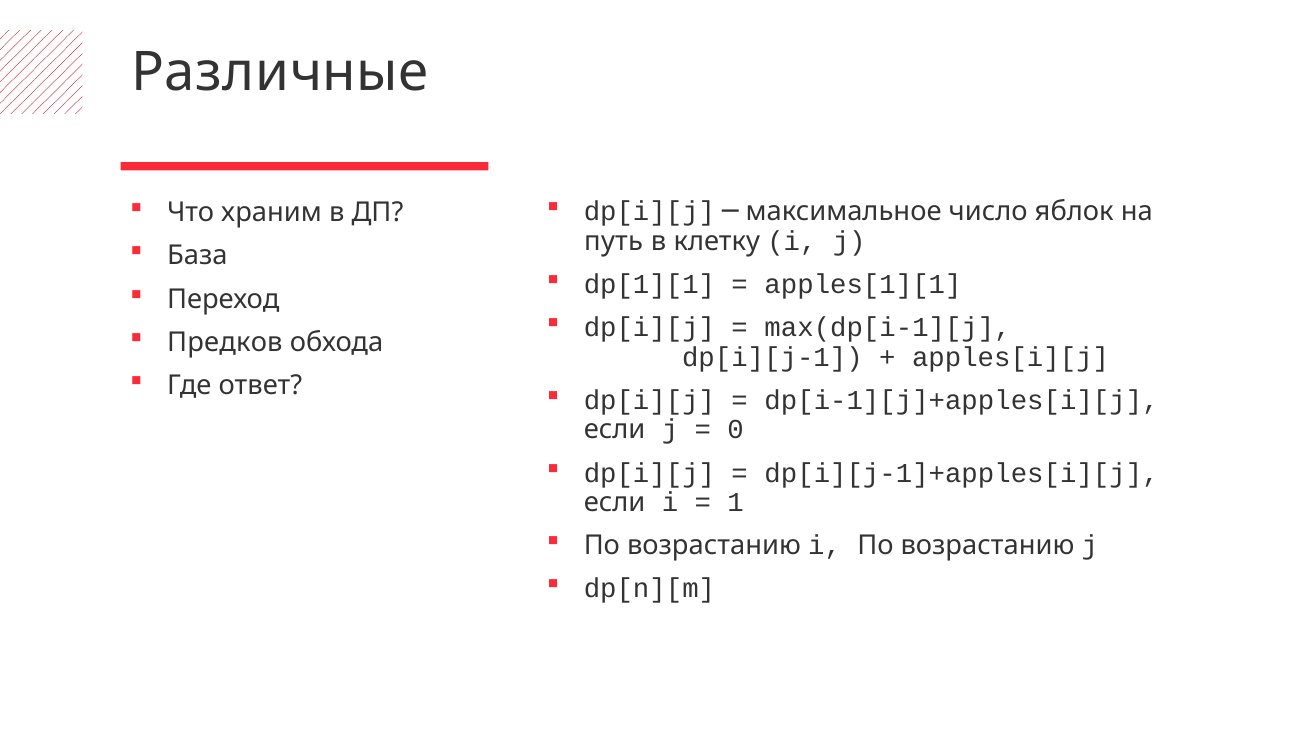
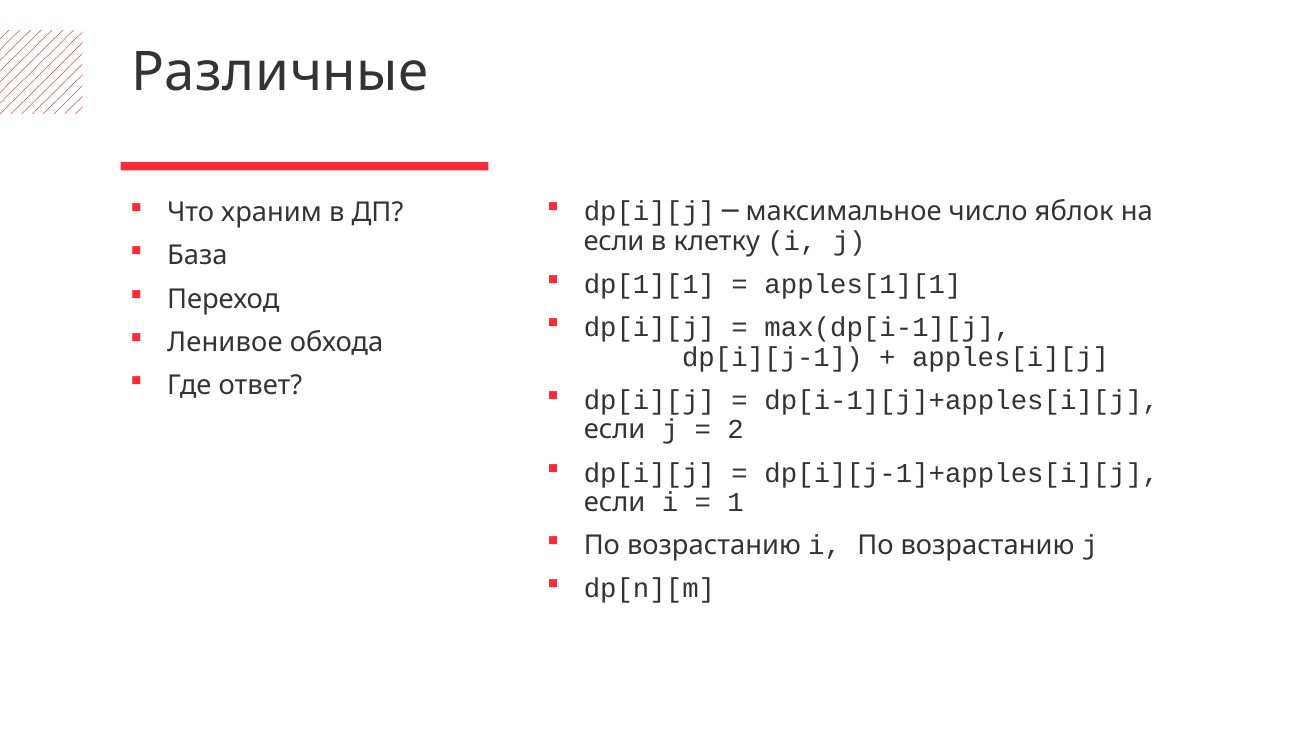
путь at (614, 241): путь -> если
Предков: Предков -> Ленивое
0: 0 -> 2
